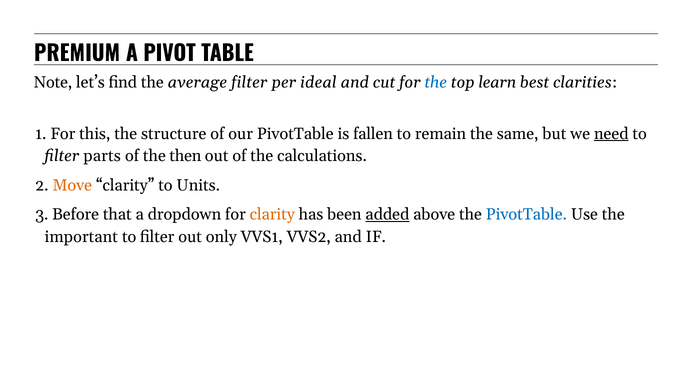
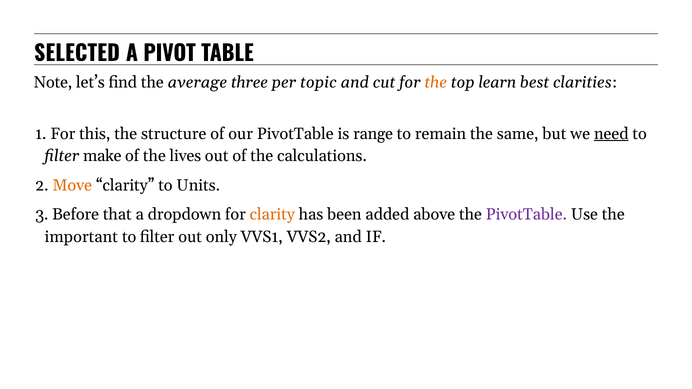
PREMIUM: PREMIUM -> SELECTED
average filter: filter -> three
ideal: ideal -> topic
the at (436, 82) colour: blue -> orange
fallen: fallen -> range
parts: parts -> make
then: then -> lives
added underline: present -> none
PivotTable at (526, 214) colour: blue -> purple
